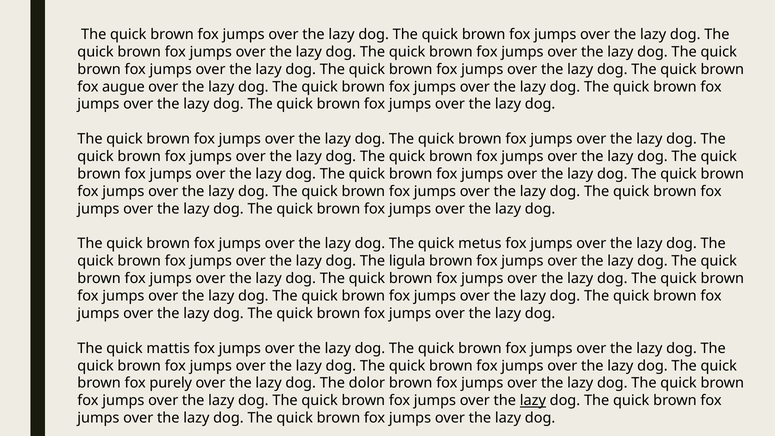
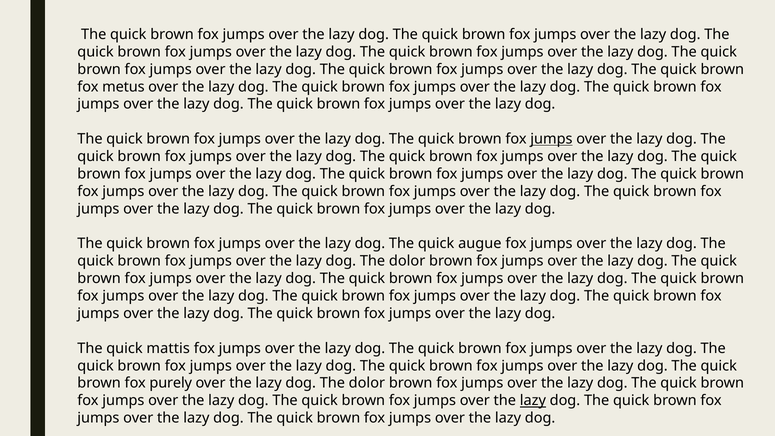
augue: augue -> metus
jumps at (551, 139) underline: none -> present
metus: metus -> augue
ligula at (407, 261): ligula -> dolor
